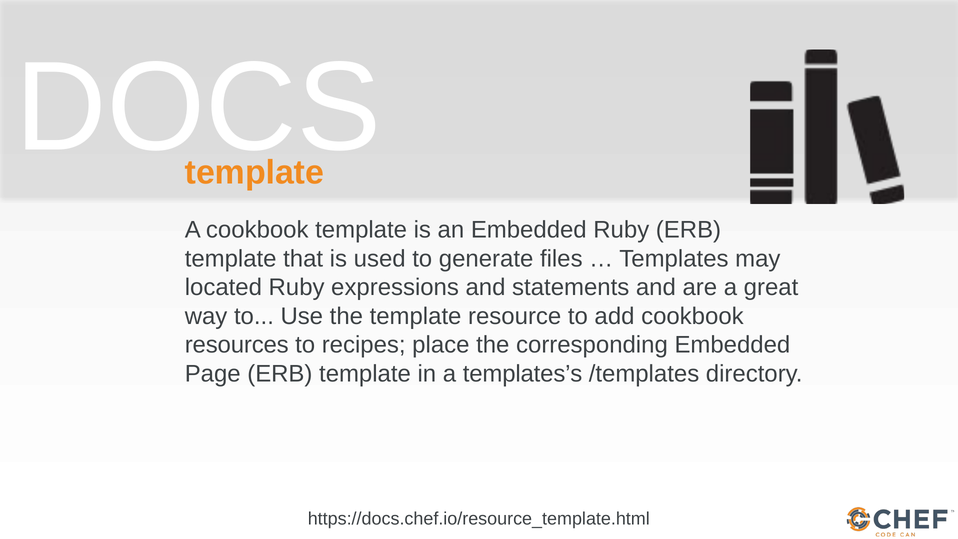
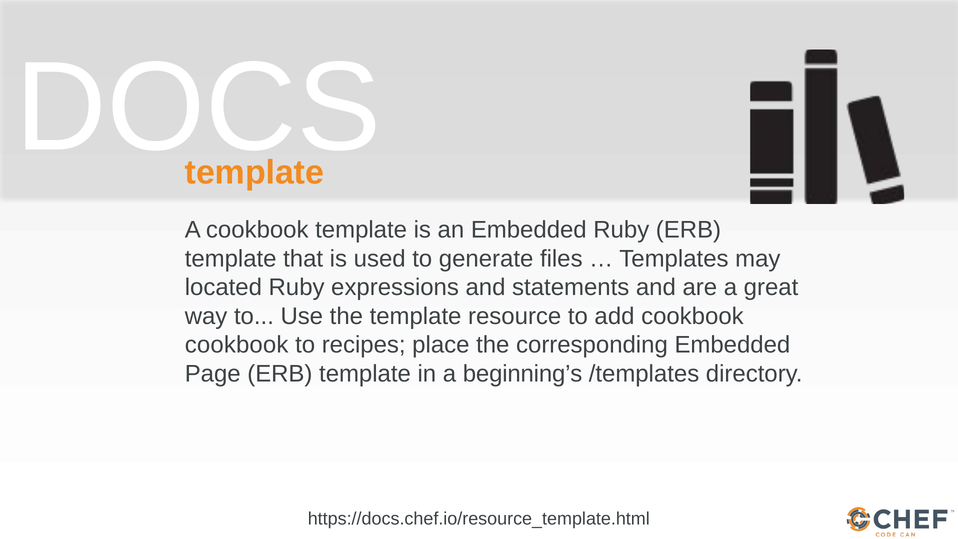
resources at (237, 345): resources -> cookbook
templates’s: templates’s -> beginning’s
